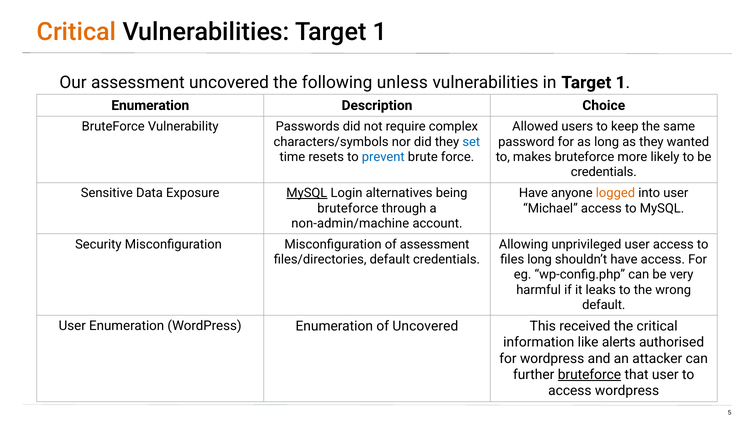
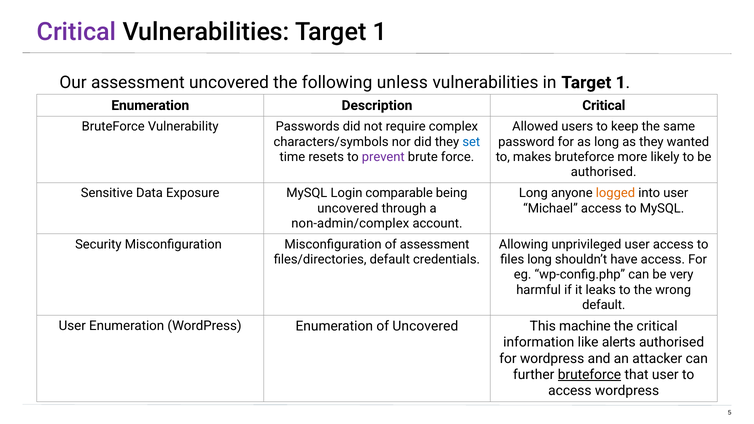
Critical at (76, 32) colour: orange -> purple
Description Choice: Choice -> Critical
prevent colour: blue -> purple
credentials at (604, 172): credentials -> authorised
MySQL at (307, 193) underline: present -> none
alternatives: alternatives -> comparable
Have at (533, 193): Have -> Long
bruteforce at (348, 208): bruteforce -> uncovered
non-admin/machine: non-admin/machine -> non-admin/complex
received: received -> machine
